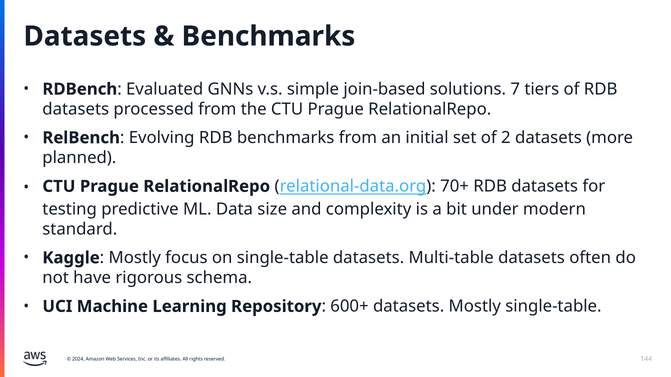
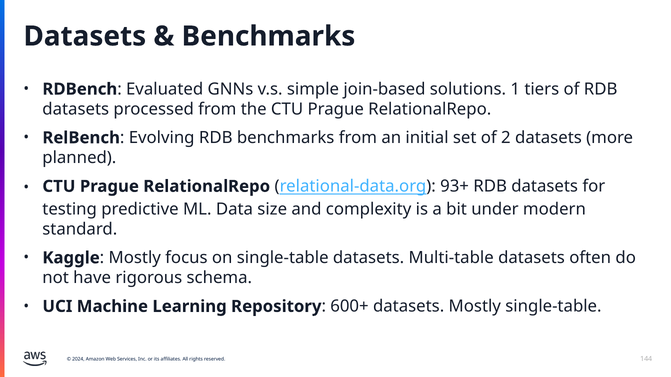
7: 7 -> 1
70+: 70+ -> 93+
